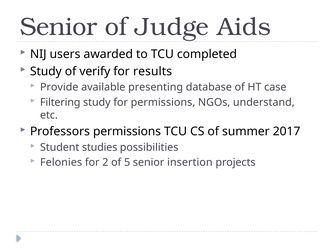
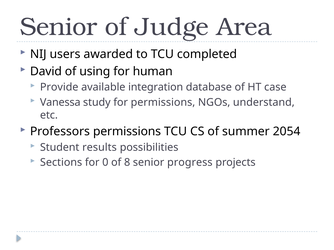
Aids: Aids -> Area
Study at (46, 72): Study -> David
verify: verify -> using
results: results -> human
presenting: presenting -> integration
Filtering: Filtering -> Vanessa
2017: 2017 -> 2054
studies: studies -> results
Felonies: Felonies -> Sections
2: 2 -> 0
5: 5 -> 8
insertion: insertion -> progress
